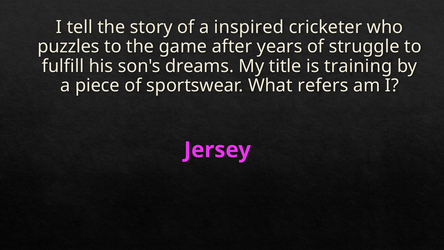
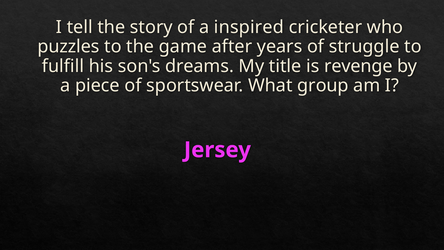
training: training -> revenge
refers: refers -> group
